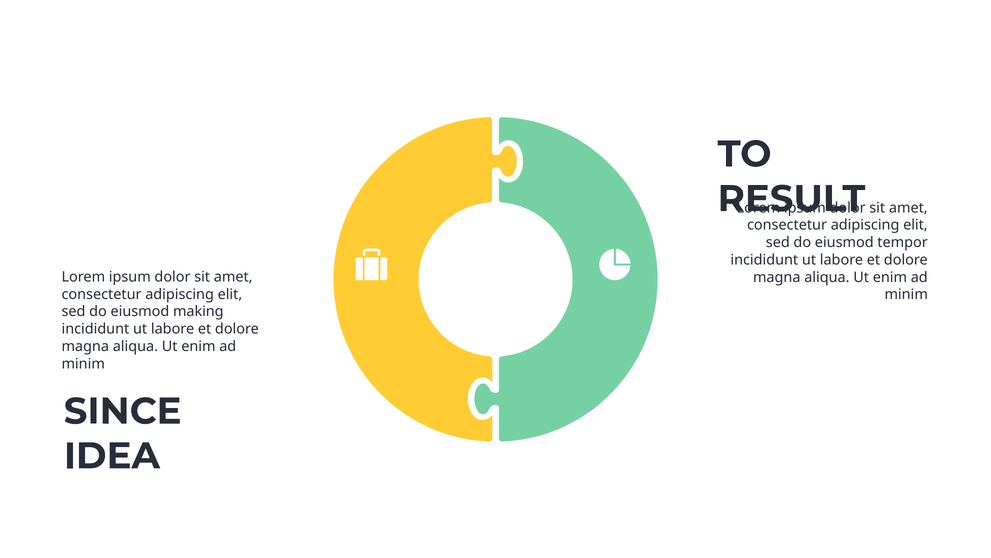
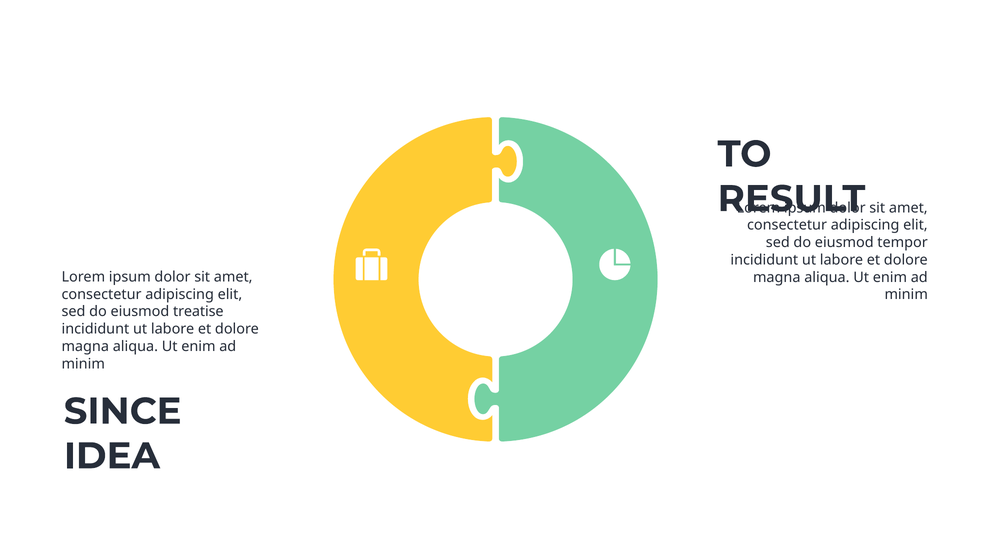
making: making -> treatise
